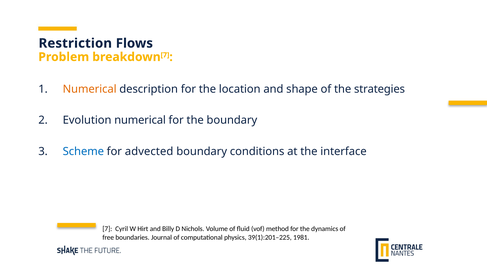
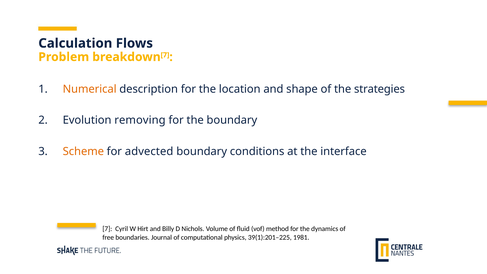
Restriction: Restriction -> Calculation
Evolution numerical: numerical -> removing
Scheme colour: blue -> orange
